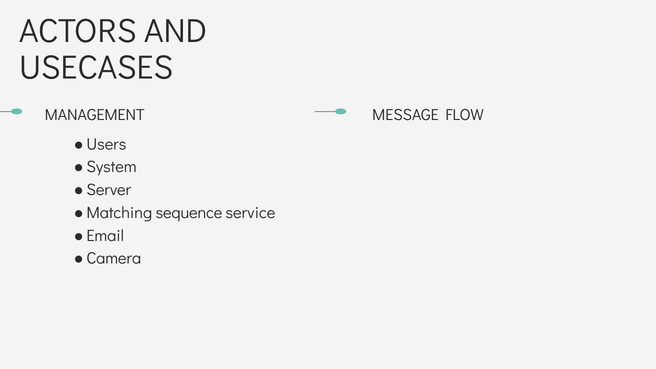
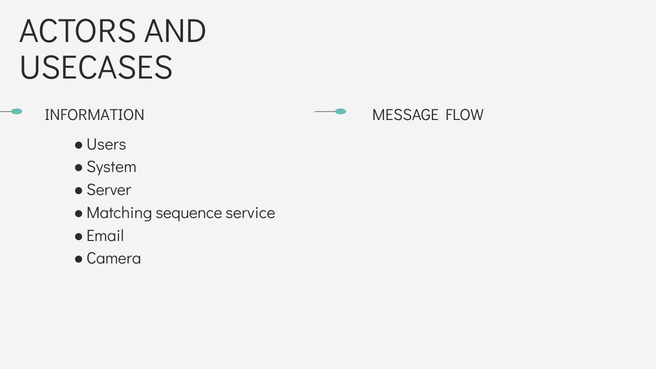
MANAGEMENT: MANAGEMENT -> INFORMATION
